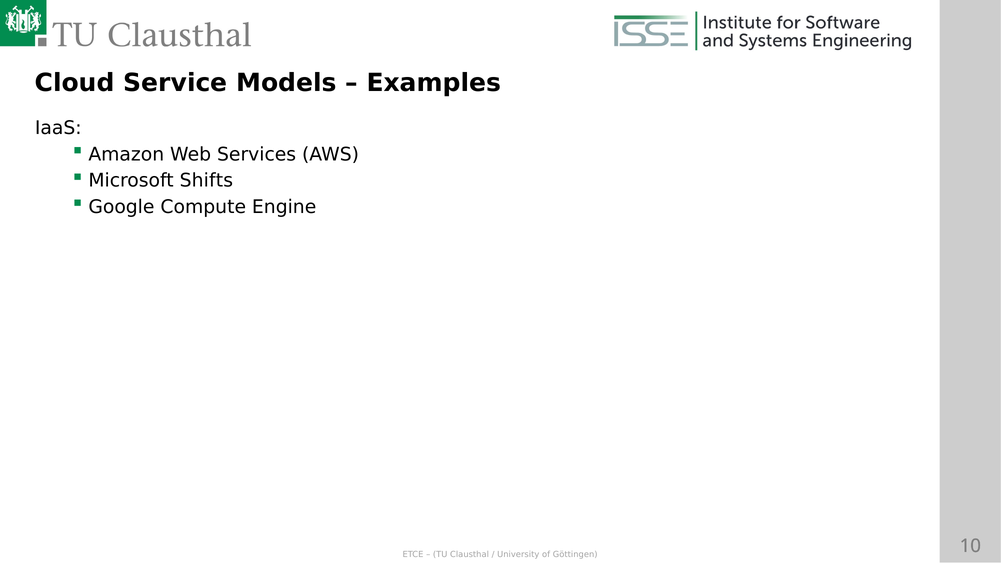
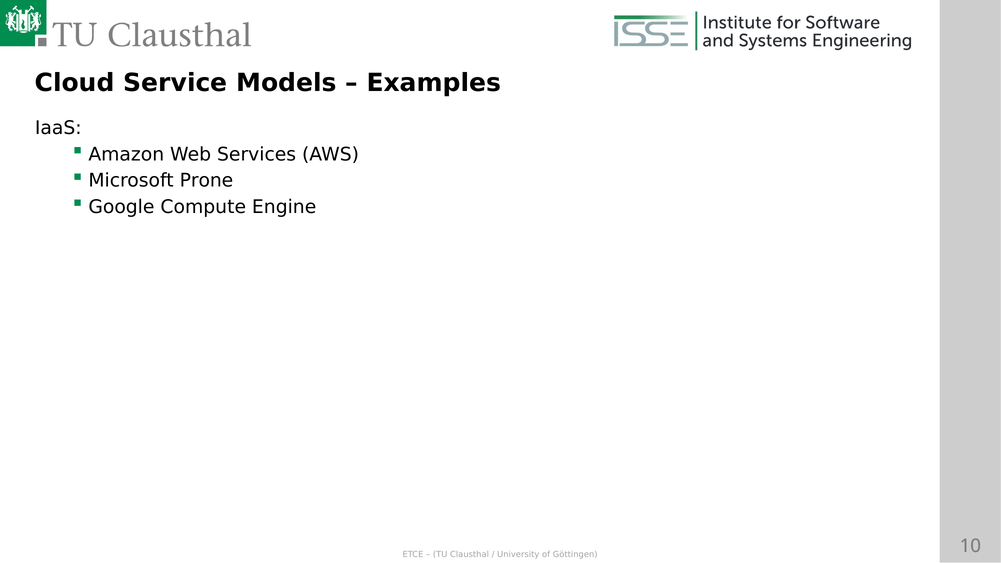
Shifts: Shifts -> Prone
